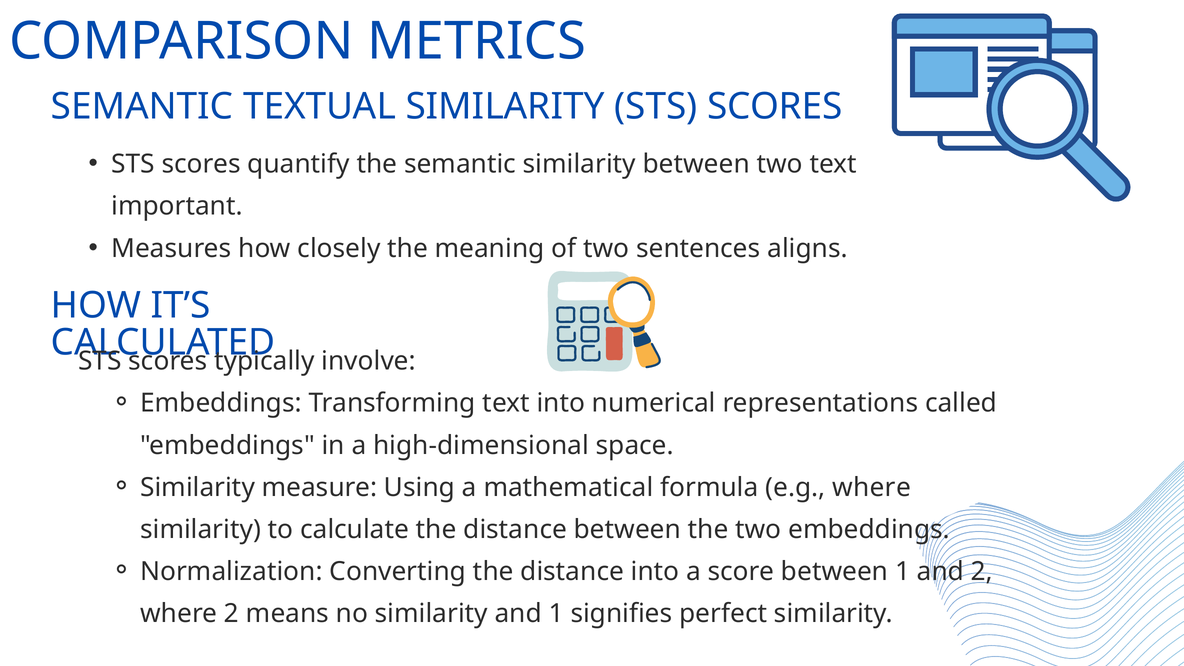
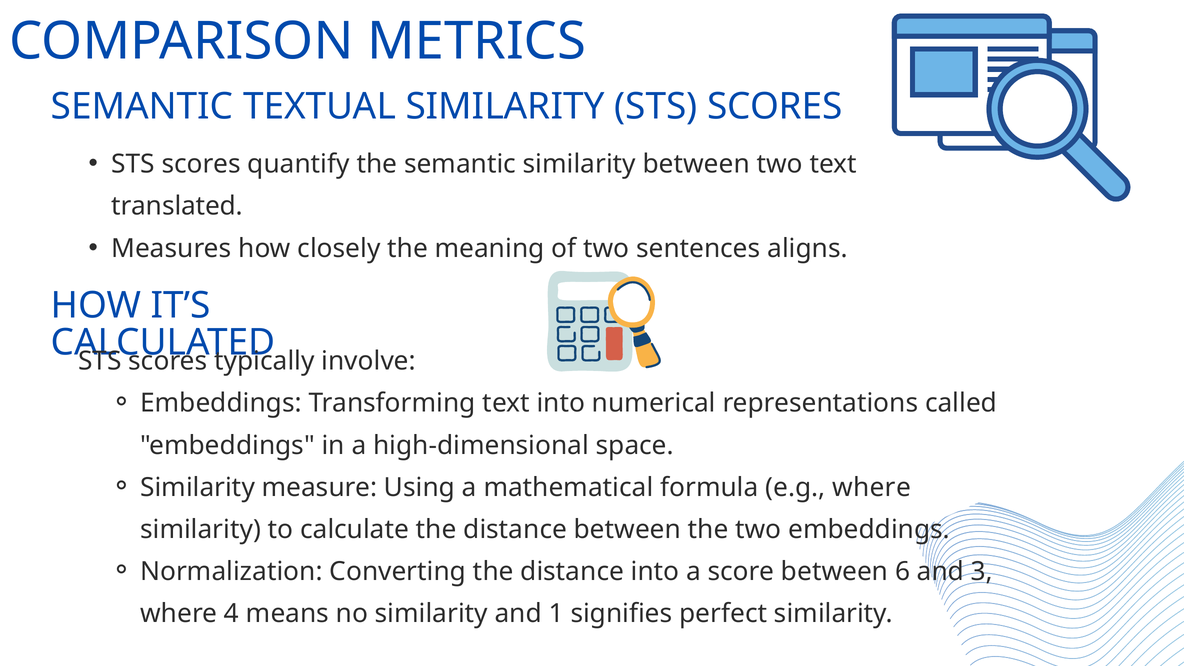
important: important -> translated
between 1: 1 -> 6
and 2: 2 -> 3
where 2: 2 -> 4
